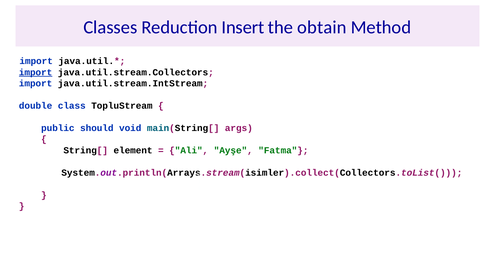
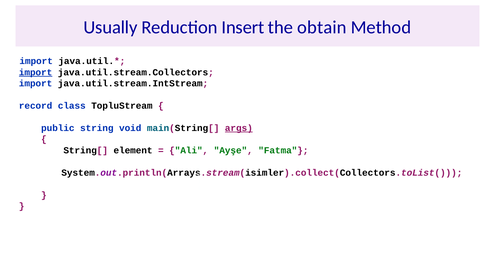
Classes: Classes -> Usually
double: double -> record
should: should -> string
args underline: none -> present
